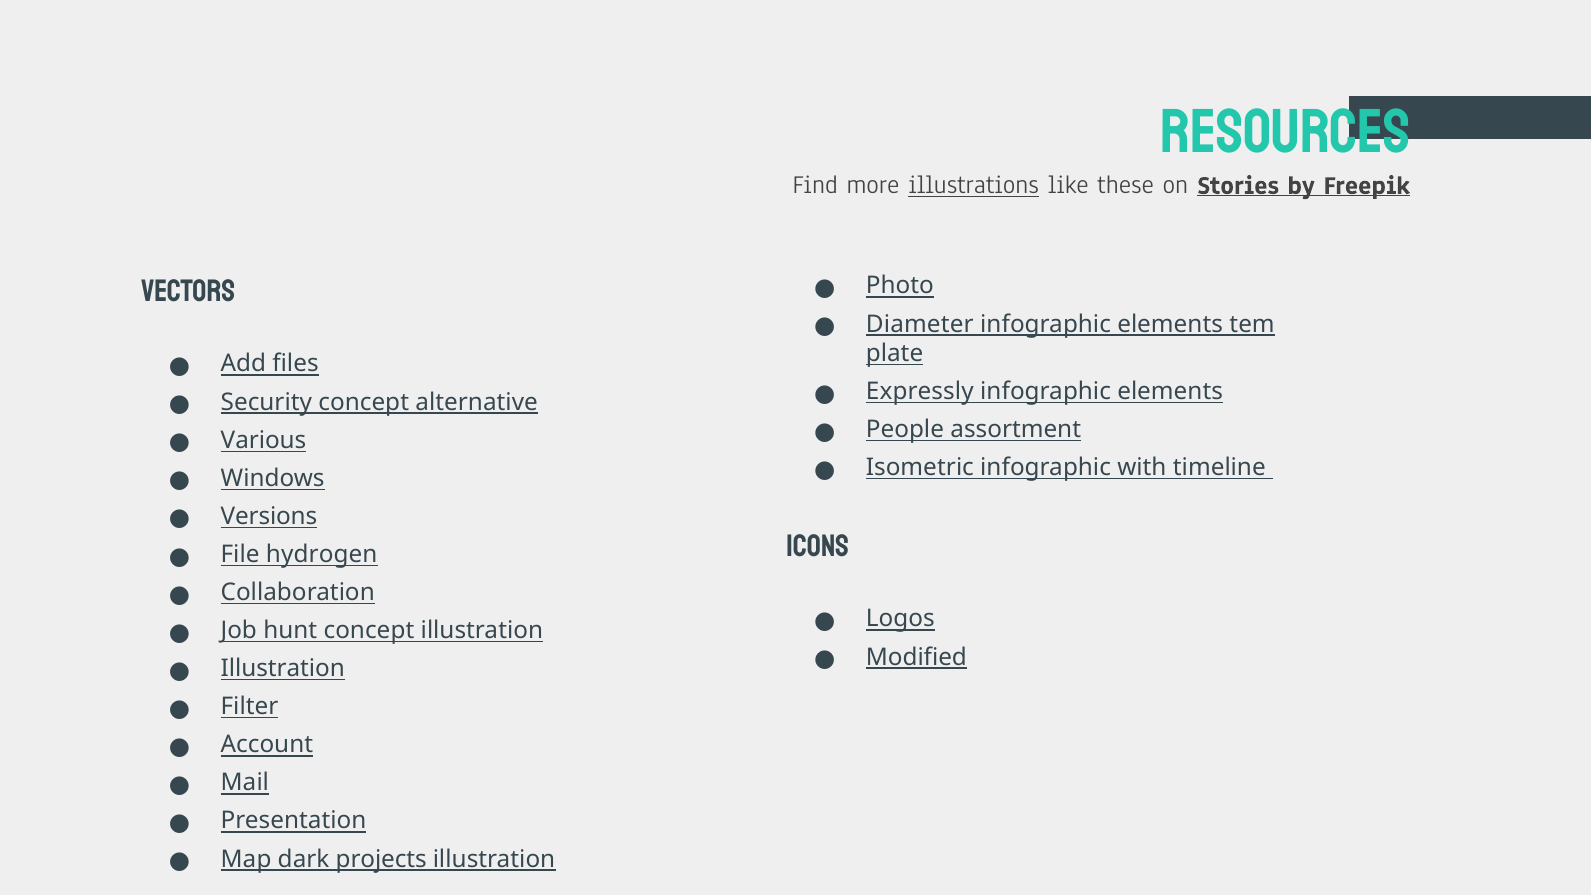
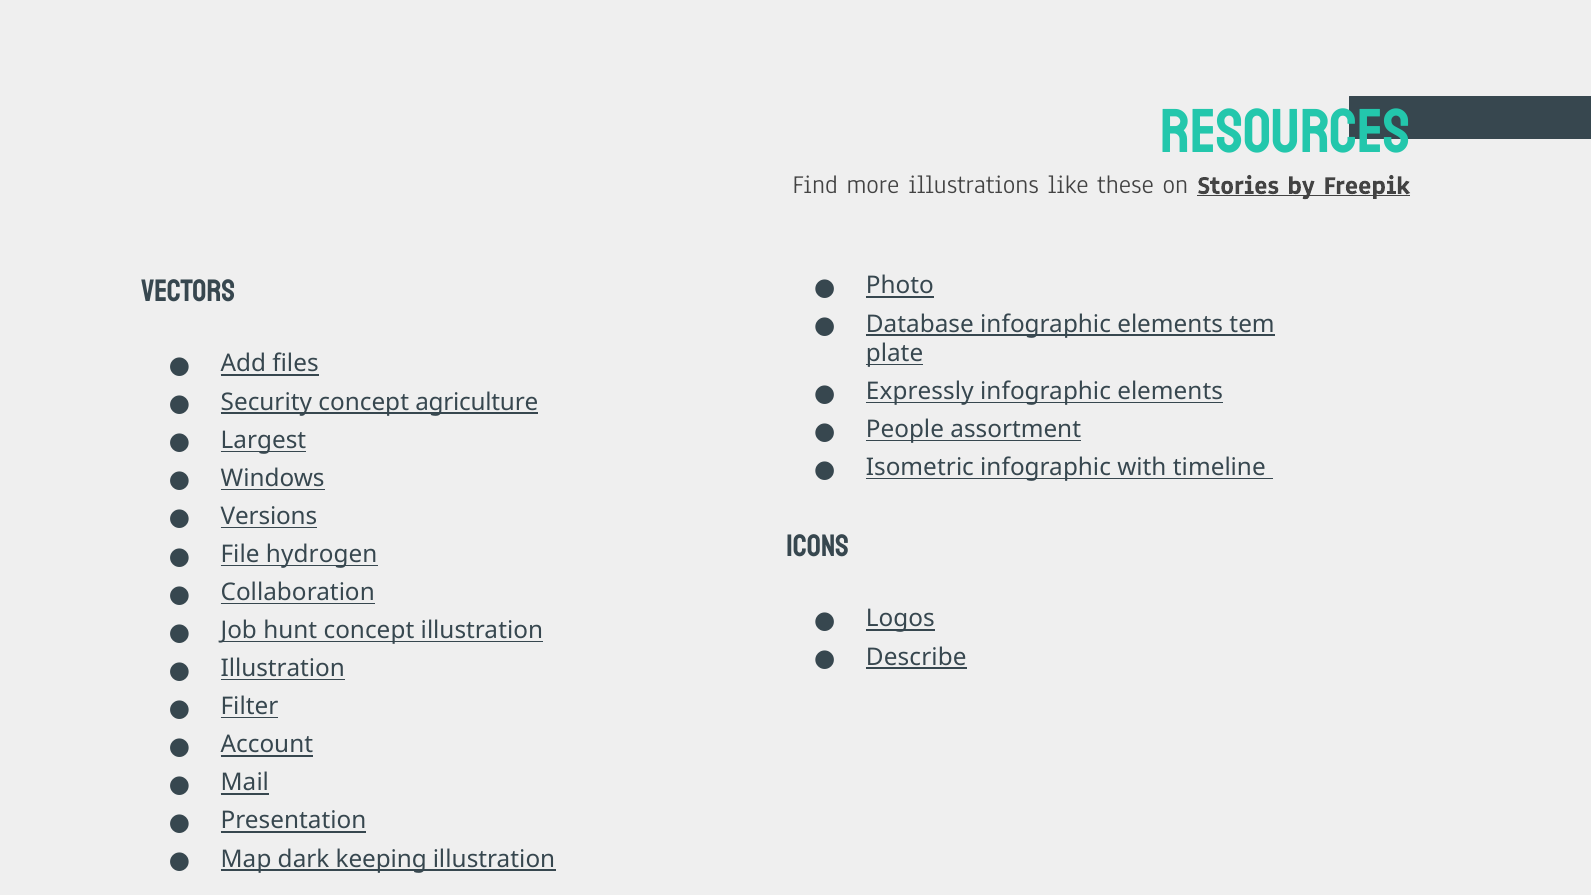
illustrations underline: present -> none
Diameter: Diameter -> Database
alternative: alternative -> agriculture
Various: Various -> Largest
Modified: Modified -> Describe
projects: projects -> keeping
